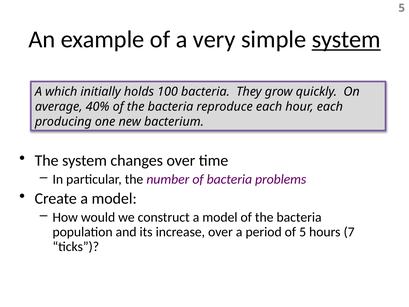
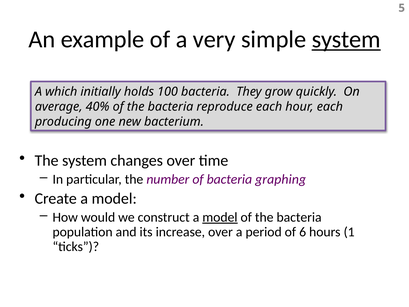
problems: problems -> graphing
model at (220, 217) underline: none -> present
of 5: 5 -> 6
7: 7 -> 1
